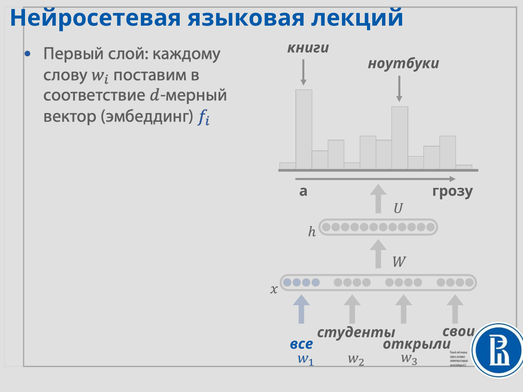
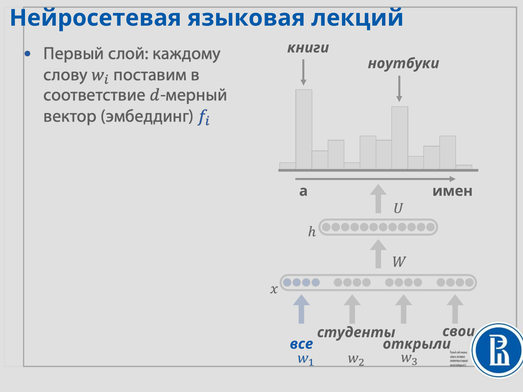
грозу: грозу -> имен
